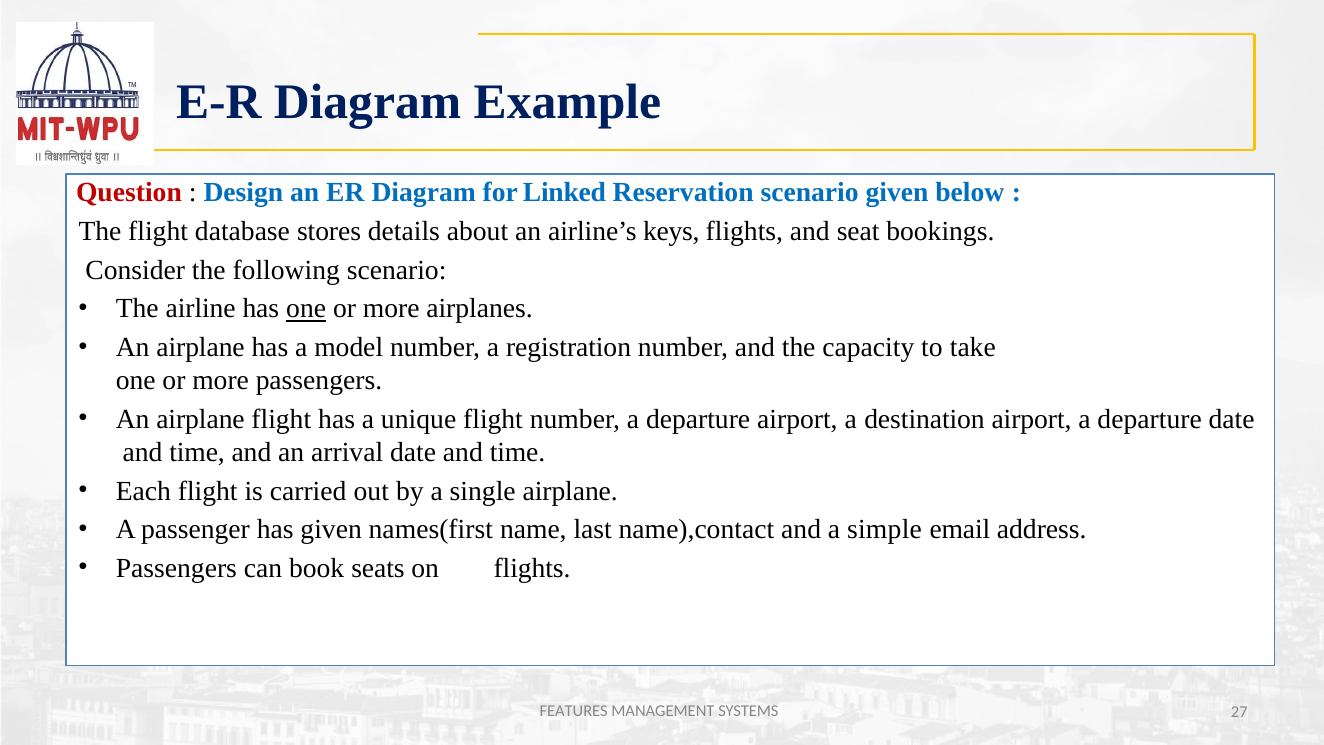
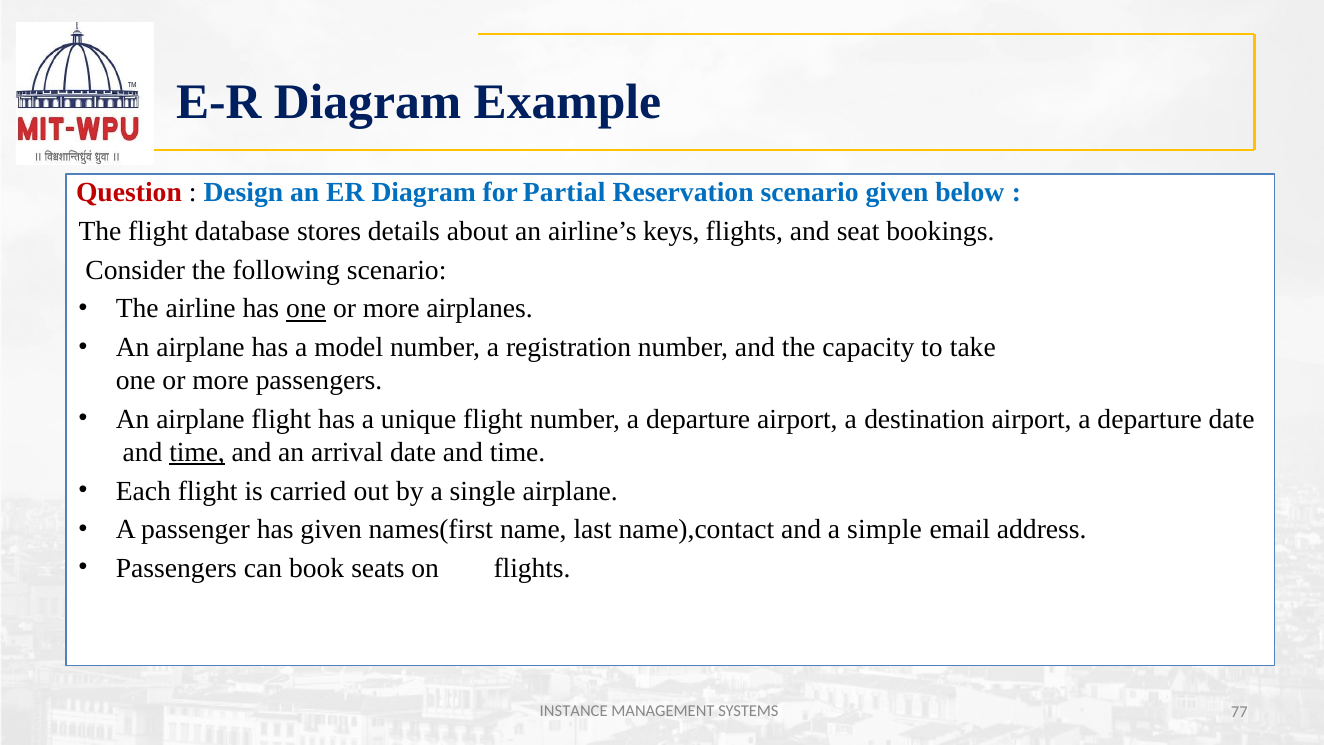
Linked: Linked -> Partial
time at (197, 452) underline: none -> present
FEATURES: FEATURES -> INSTANCE
27: 27 -> 77
